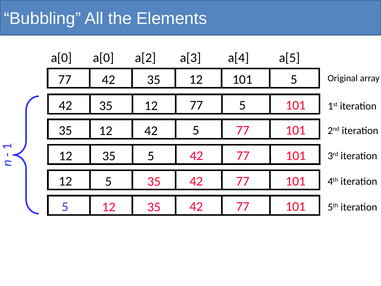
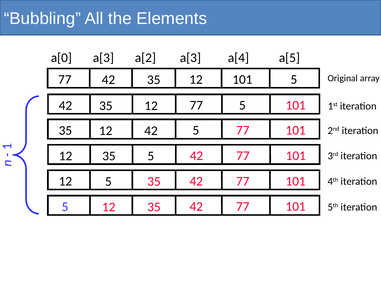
a[0 a[0: a[0 -> a[3
